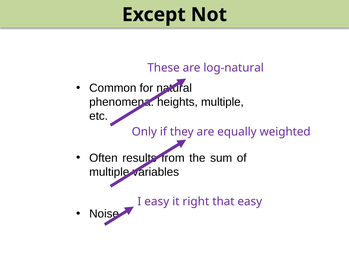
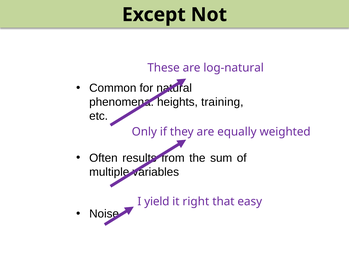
multiple at (222, 102): multiple -> training
I easy: easy -> yield
